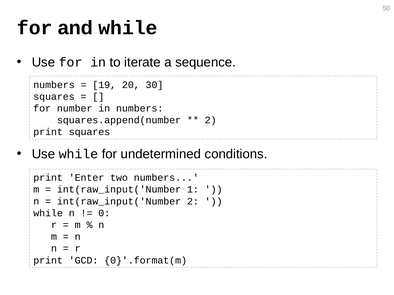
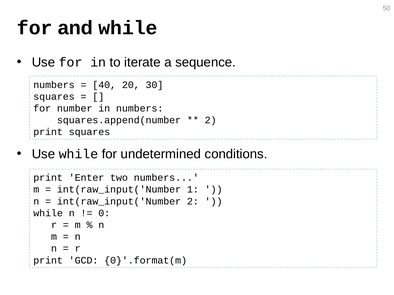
19: 19 -> 40
